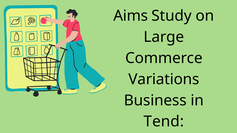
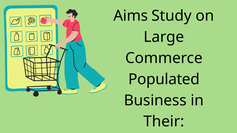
Variations: Variations -> Populated
Tend: Tend -> Their
